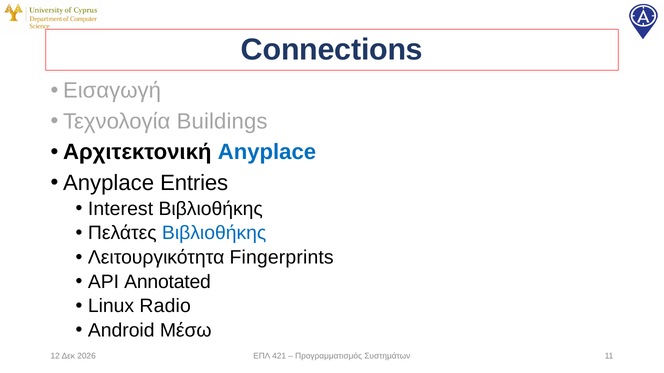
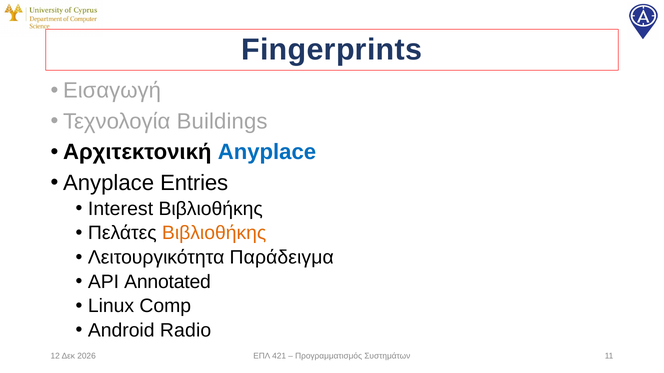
Connections: Connections -> Fingerprints
Βιβλιοθήκης at (214, 233) colour: blue -> orange
Fingerprints: Fingerprints -> Παράδειγμα
Radio: Radio -> Comp
Μέσω: Μέσω -> Radio
